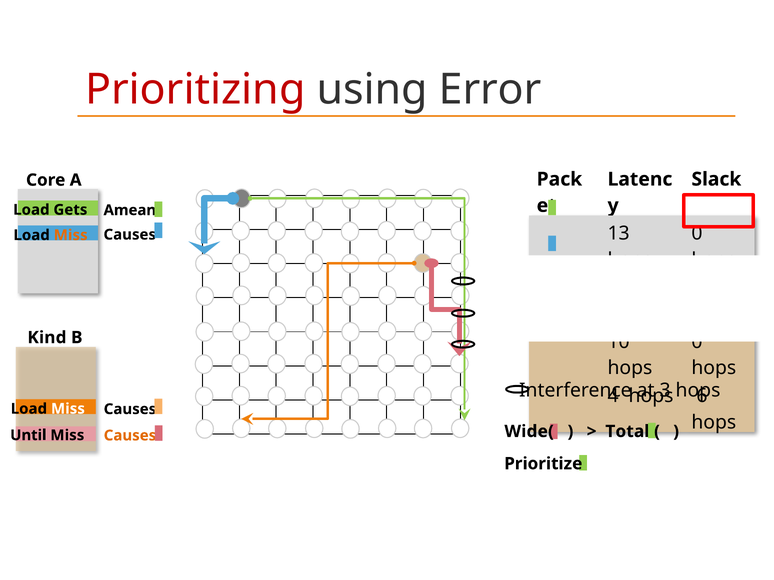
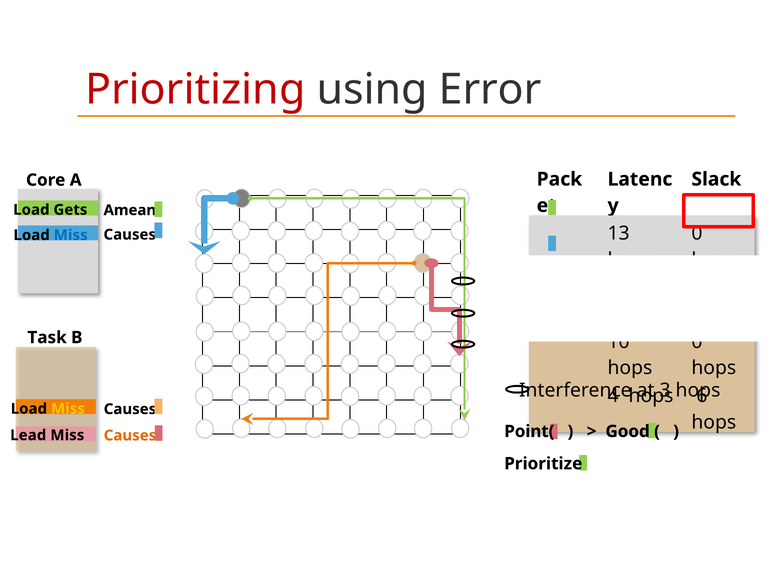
Miss at (71, 235) colour: orange -> blue
Kind: Kind -> Task
Miss at (68, 409) colour: white -> yellow
Wide(: Wide( -> Point(
Total: Total -> Good
Until: Until -> Lead
